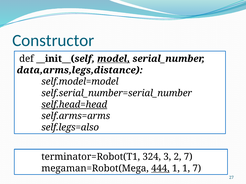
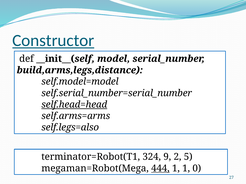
Constructor underline: none -> present
model underline: present -> none
data,arms,legs,distance: data,arms,legs,distance -> build,arms,legs,distance
3: 3 -> 9
2 7: 7 -> 5
1 7: 7 -> 0
